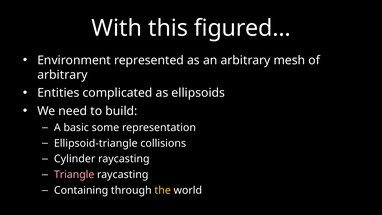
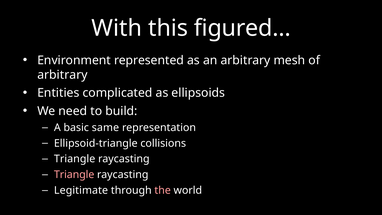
some: some -> same
Cylinder at (75, 159): Cylinder -> Triangle
Containing: Containing -> Legitimate
the colour: yellow -> pink
